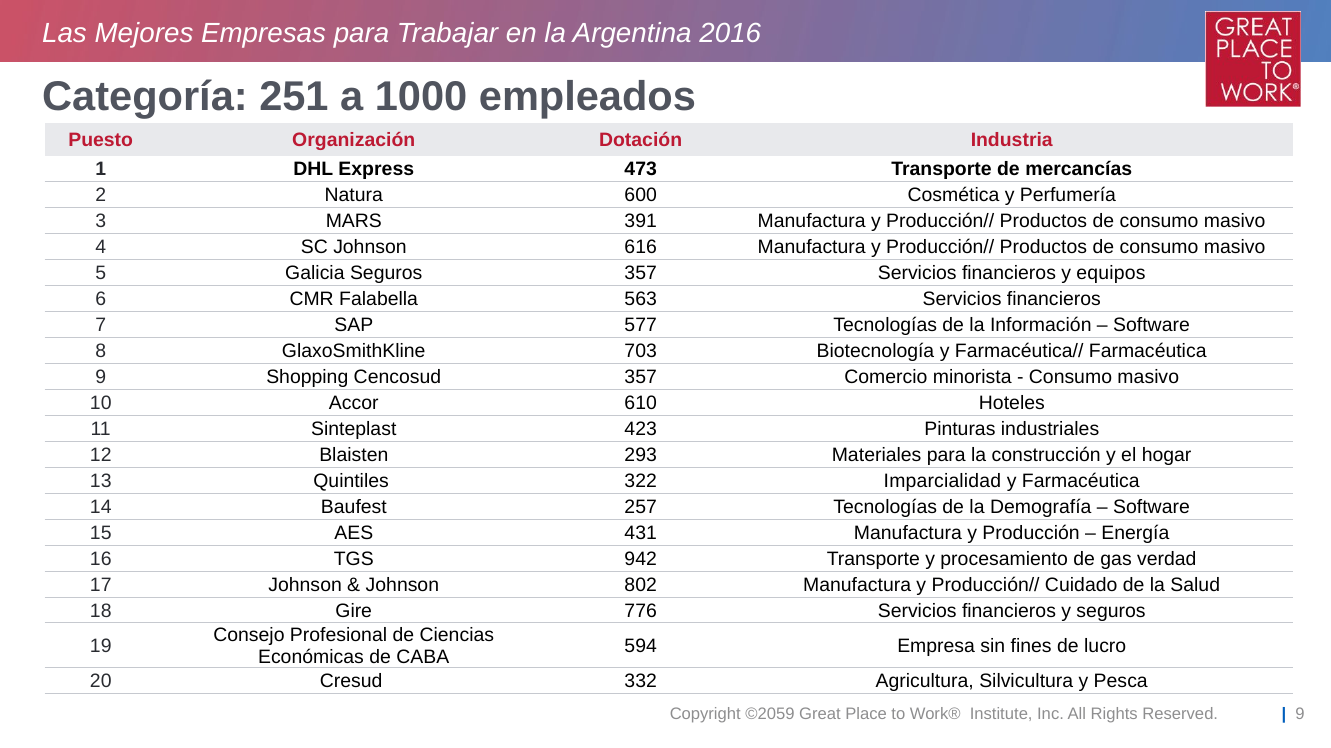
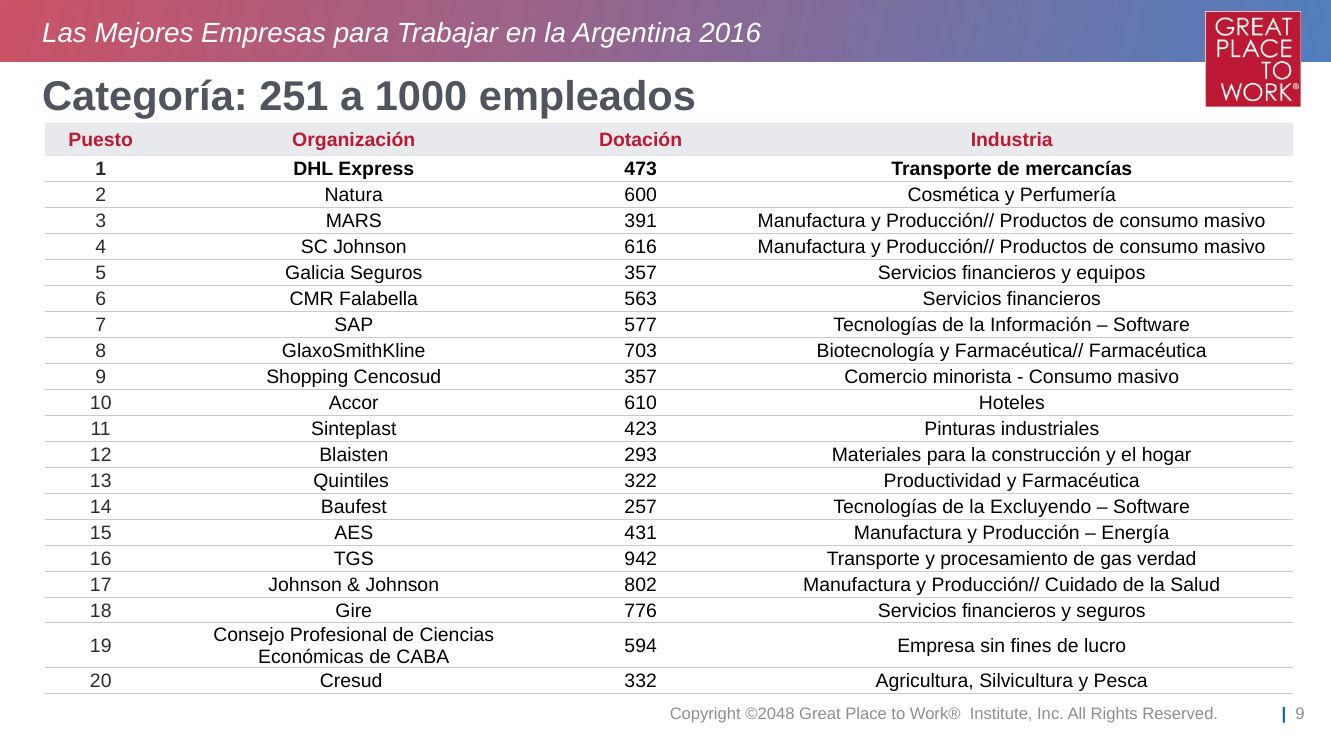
Imparcialidad: Imparcialidad -> Productividad
Demografía: Demografía -> Excluyendo
©2059: ©2059 -> ©2048
